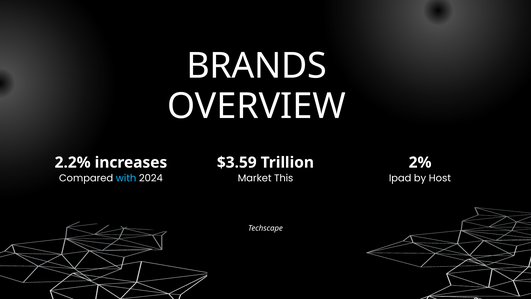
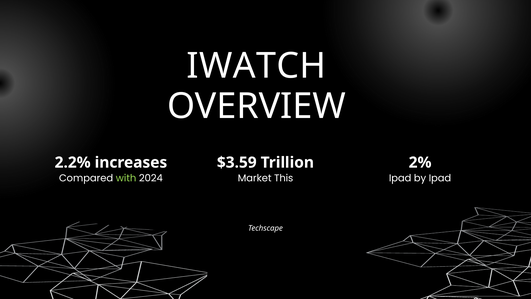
BRANDS: BRANDS -> IWATCH
with colour: light blue -> light green
by Host: Host -> Ipad
